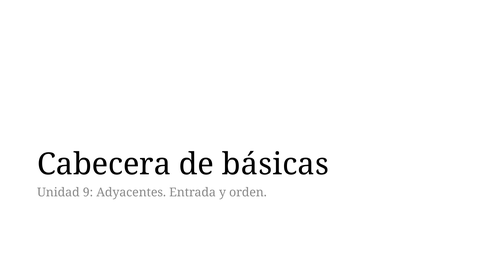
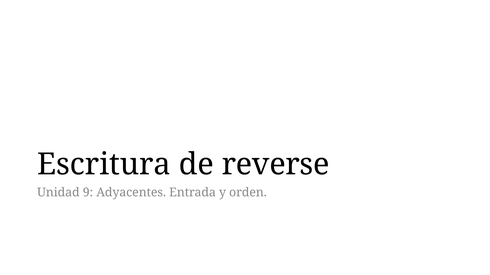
Cabecera: Cabecera -> Escritura
básicas: básicas -> reverse
